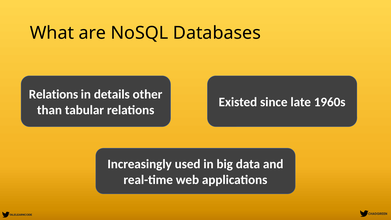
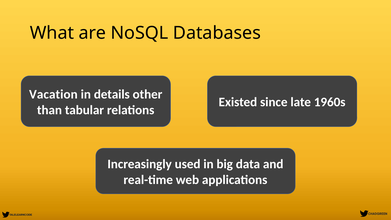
Relations at (54, 94): Relations -> Vacation
